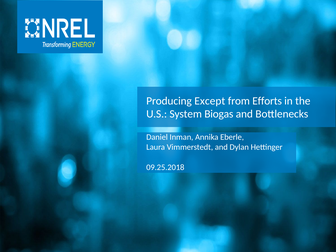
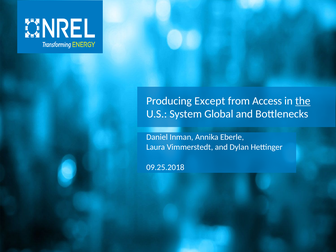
Efforts: Efforts -> Access
the underline: none -> present
Biogas: Biogas -> Global
